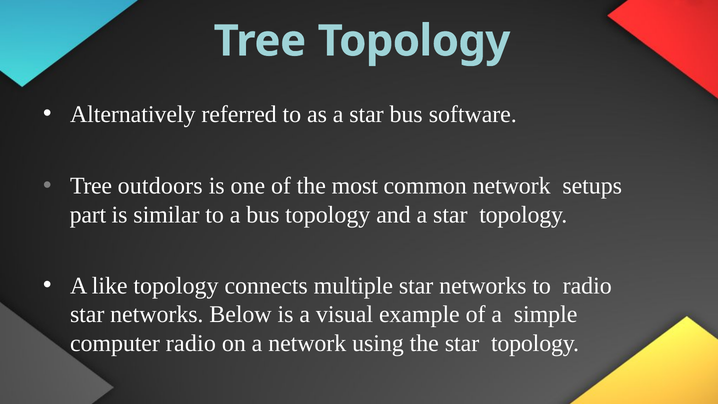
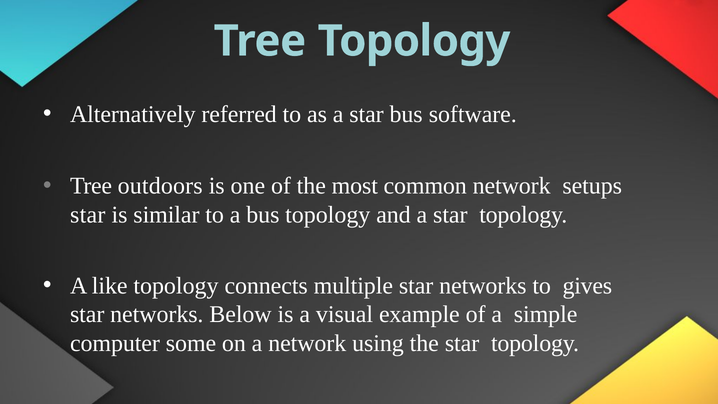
part at (88, 215): part -> star
to radio: radio -> gives
computer radio: radio -> some
